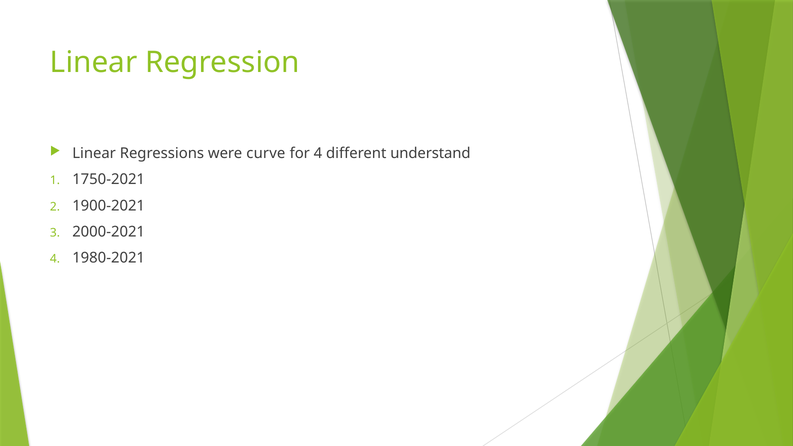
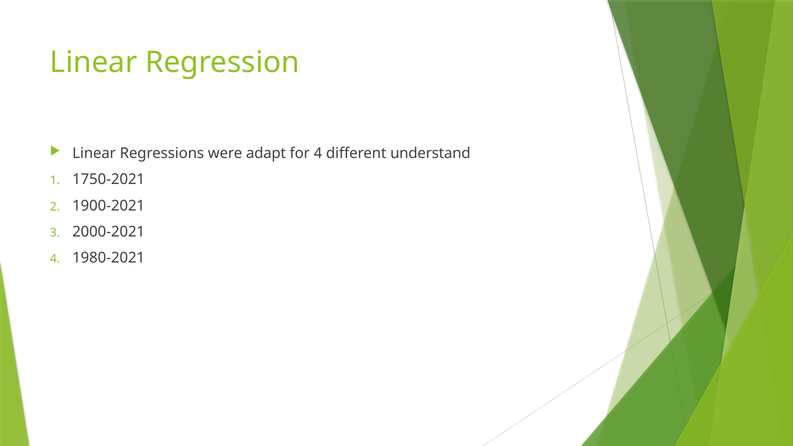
curve: curve -> adapt
